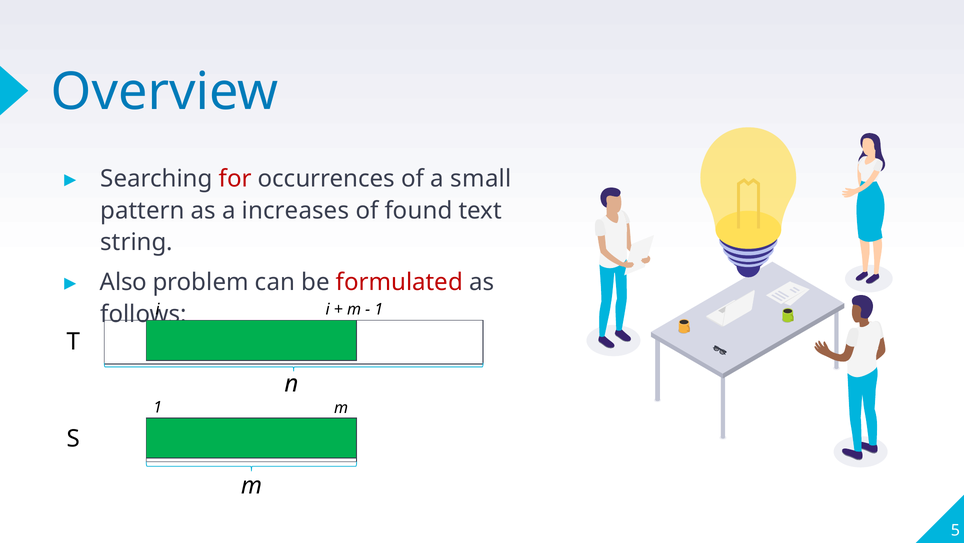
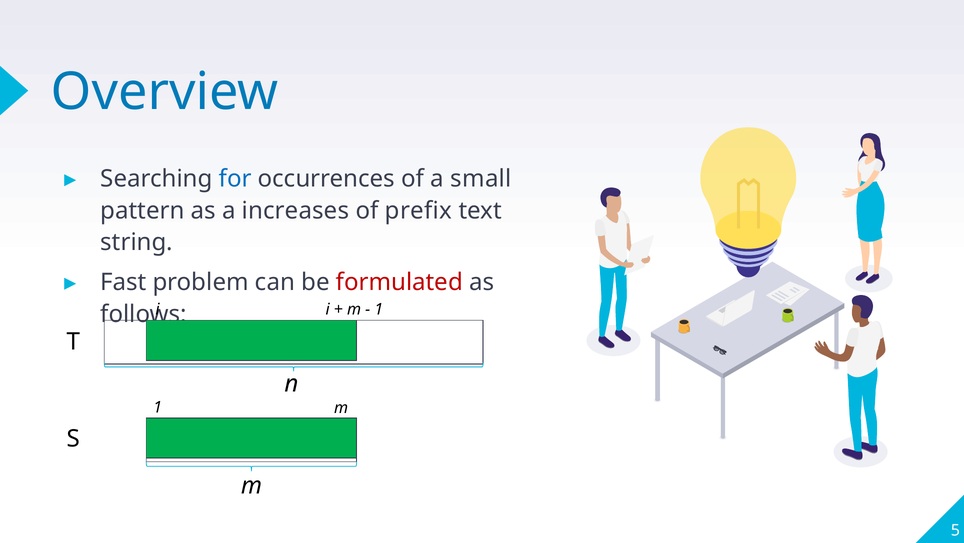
for colour: red -> blue
found: found -> prefix
Also: Also -> Fast
